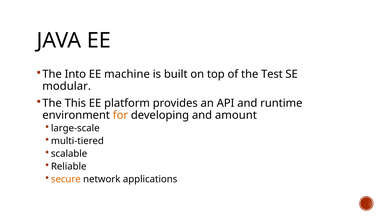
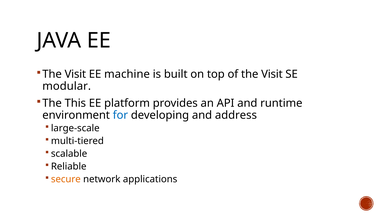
Into at (75, 74): Into -> Visit
of the Test: Test -> Visit
for colour: orange -> blue
amount: amount -> address
